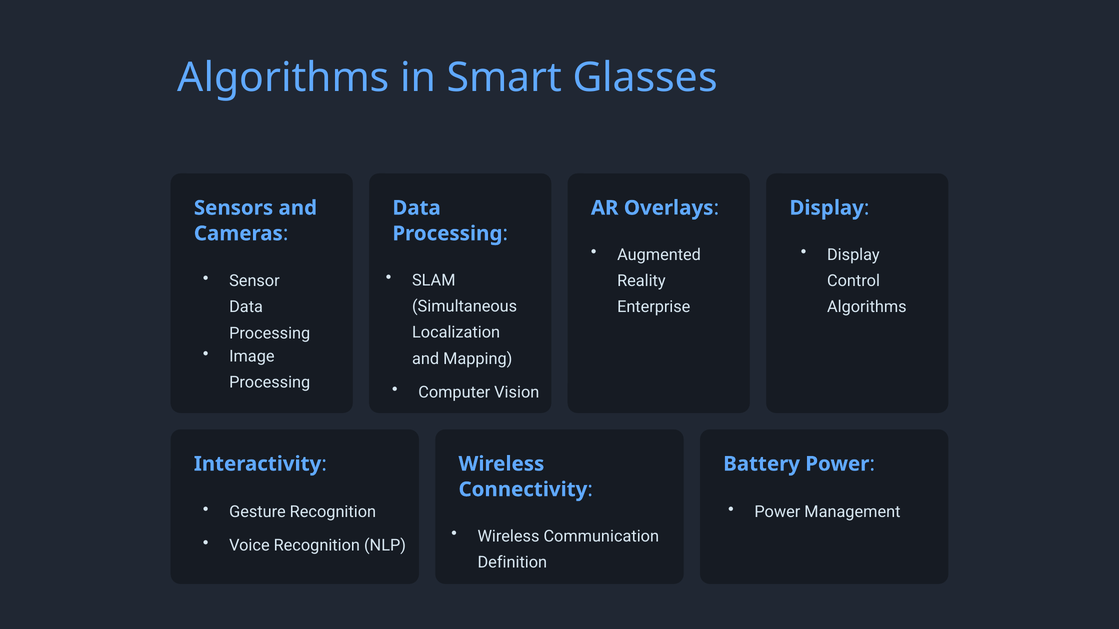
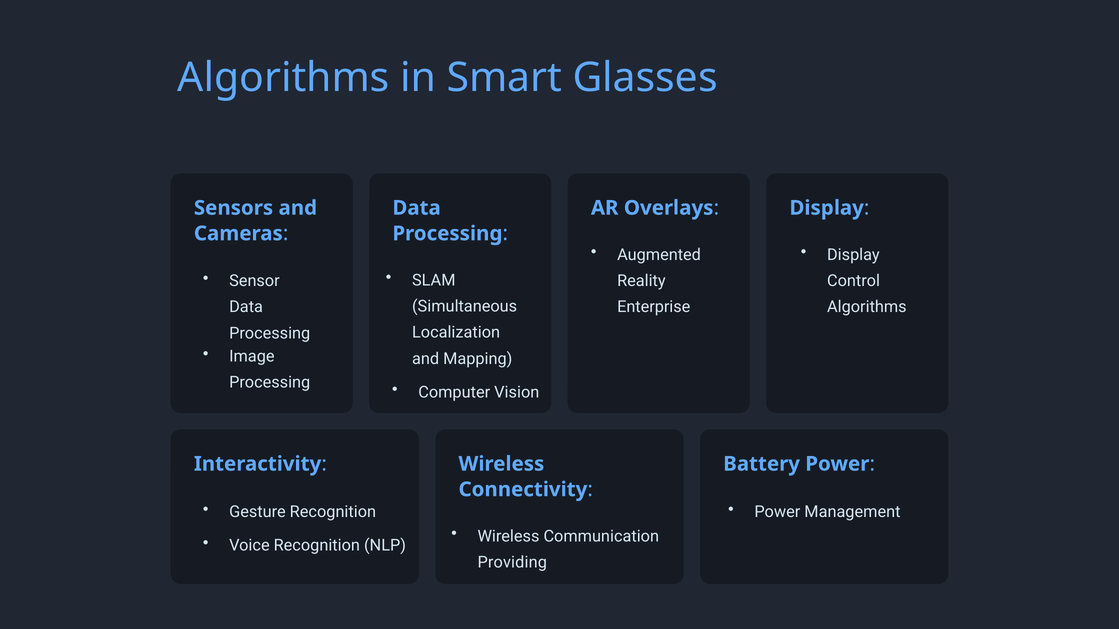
Definition: Definition -> Providing
